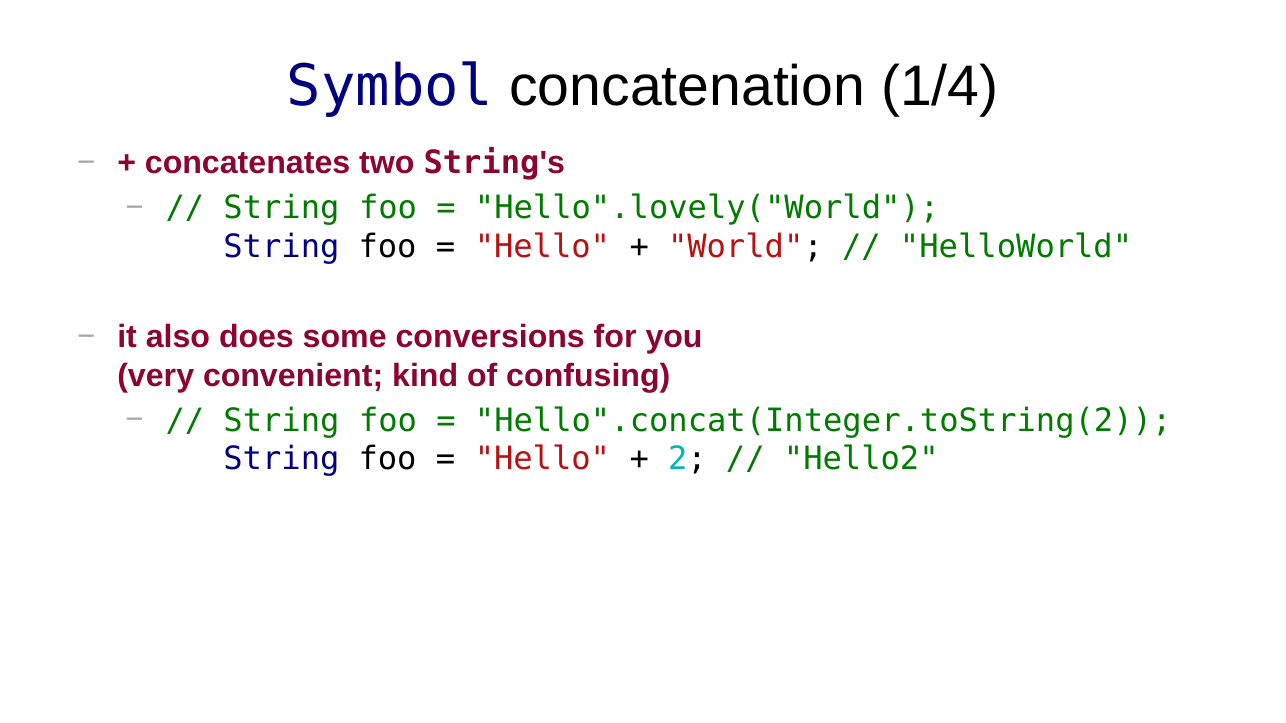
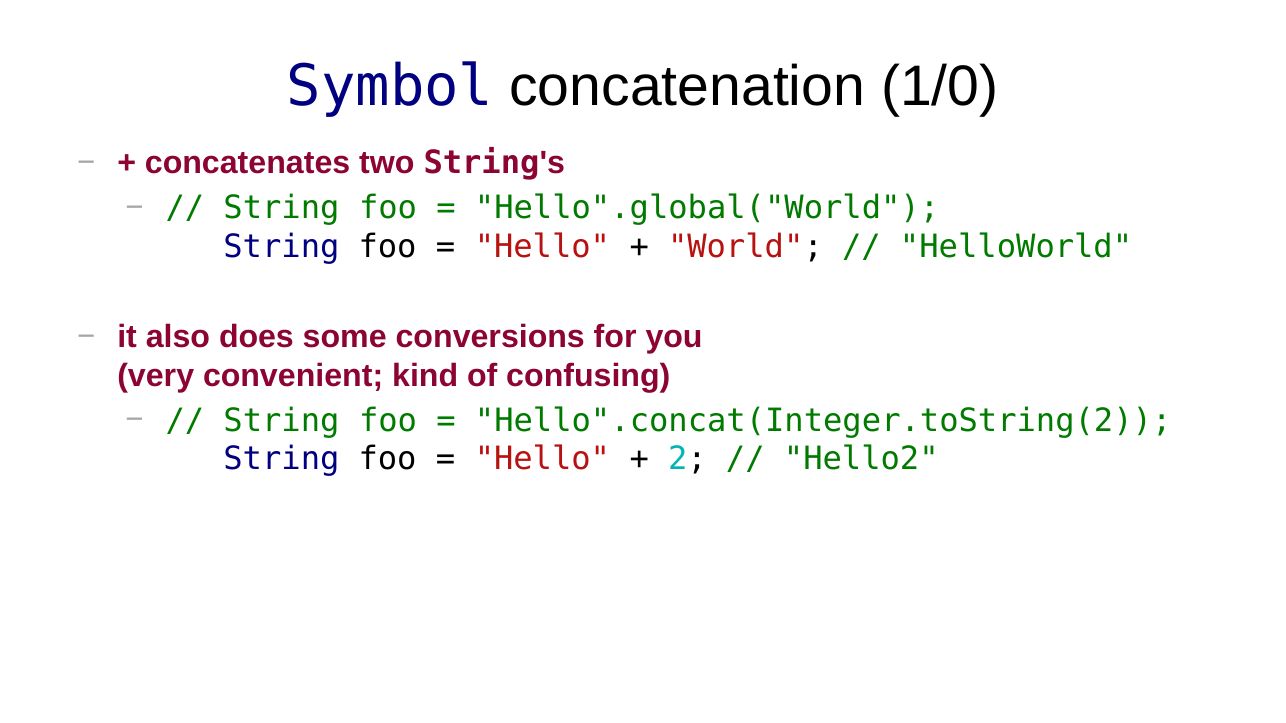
1/4: 1/4 -> 1/0
Hello".lovely("World: Hello".lovely("World -> Hello".global("World
